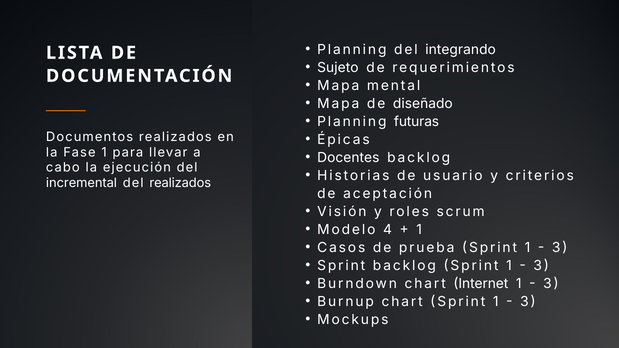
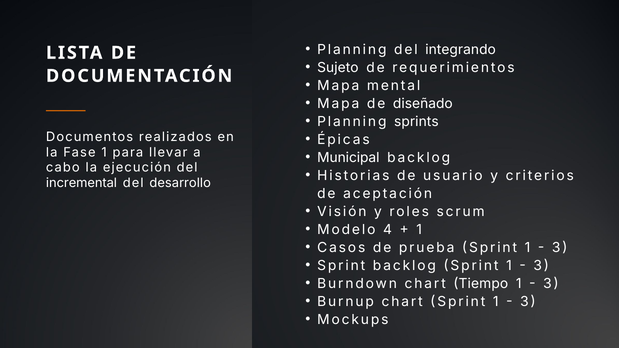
futuras: futuras -> sprints
Docentes: Docentes -> Municipal
del realizados: realizados -> desarrollo
Internet: Internet -> Tiempo
